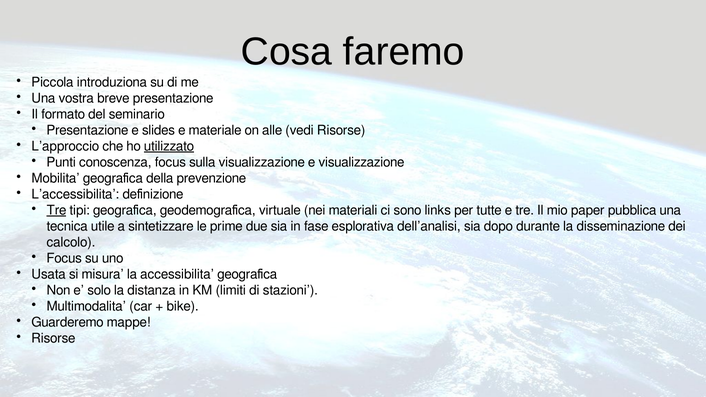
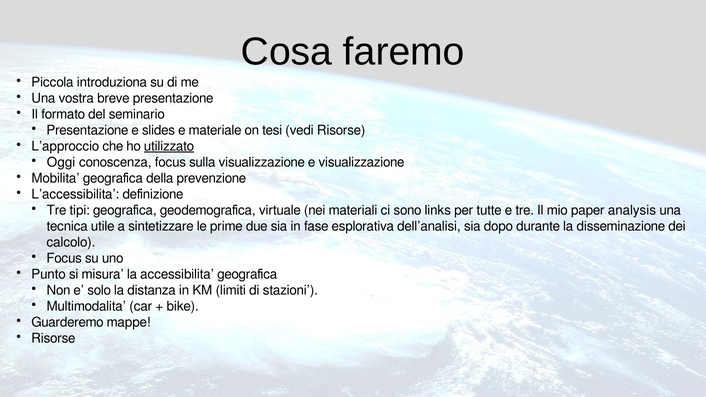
alle: alle -> tesi
Punti: Punti -> Oggi
Tre at (56, 210) underline: present -> none
pubblica: pubblica -> analysis
Usata: Usata -> Punto
